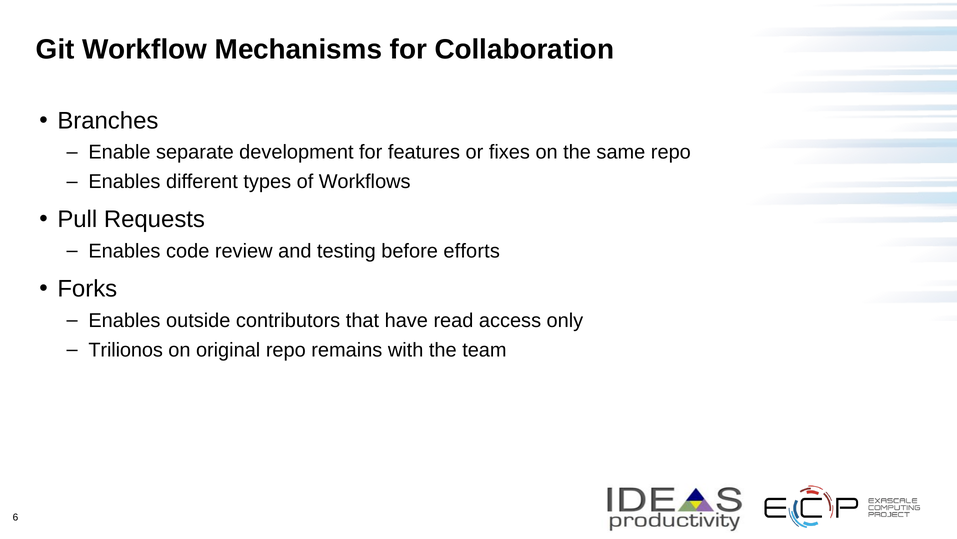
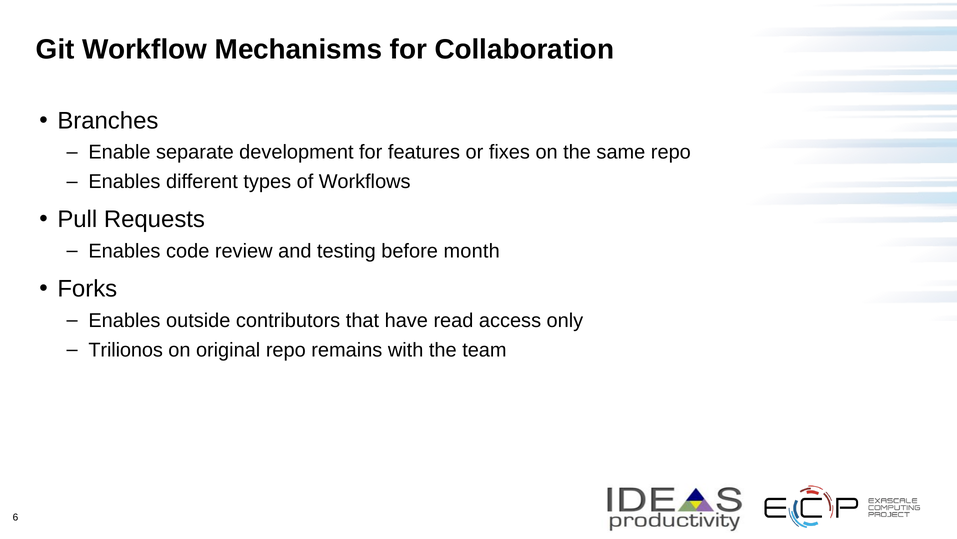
efforts: efforts -> month
